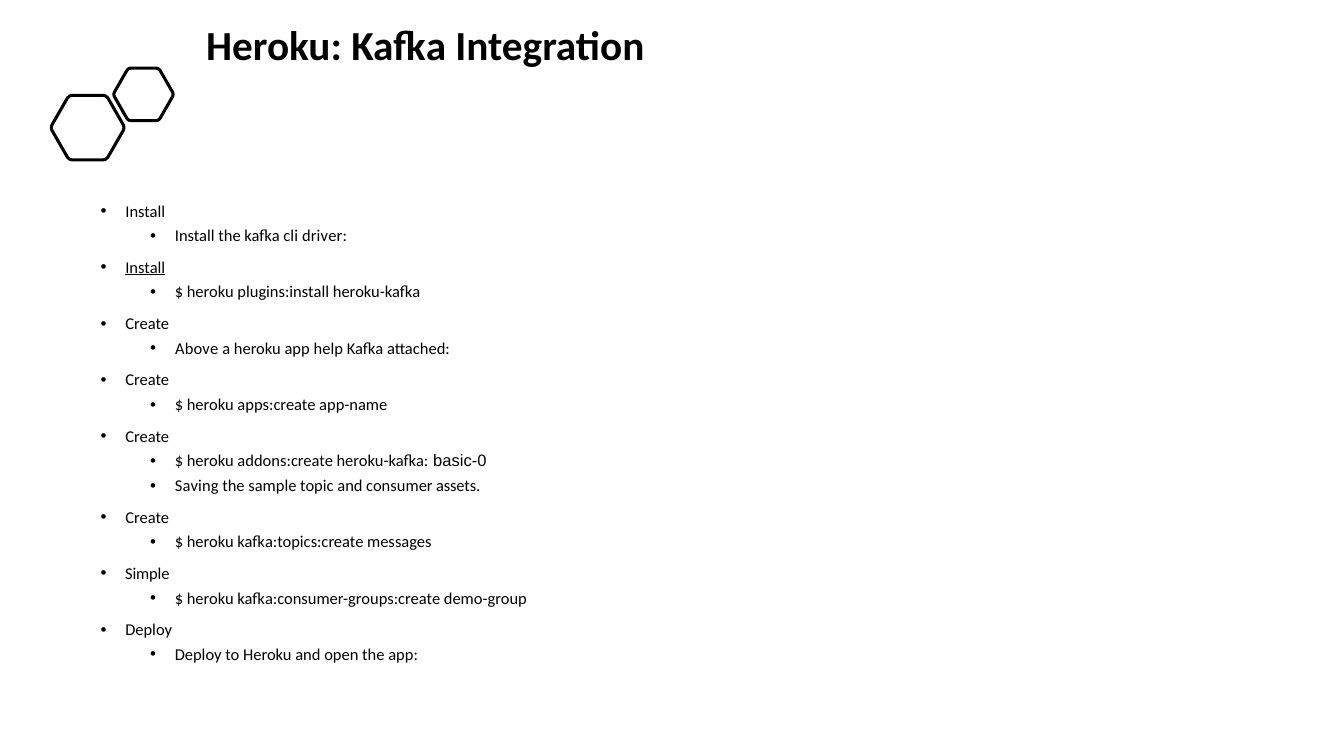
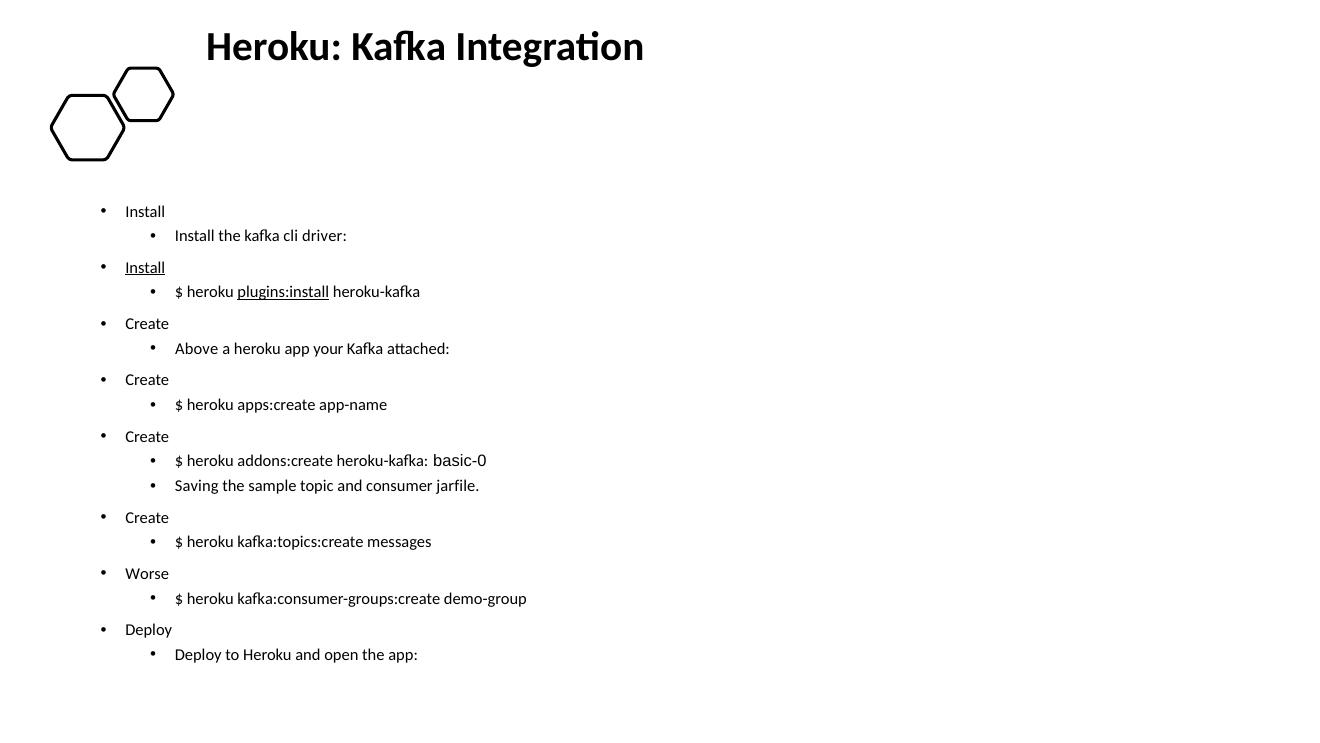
plugins:install underline: none -> present
help: help -> your
assets: assets -> jarfile
Simple: Simple -> Worse
